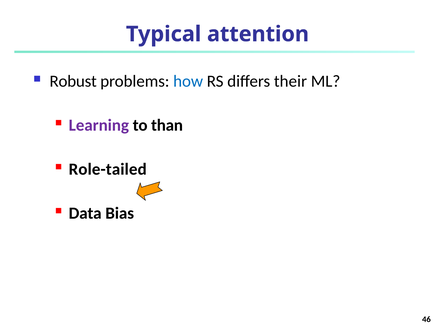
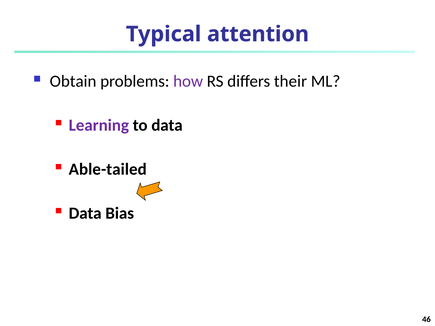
Robust: Robust -> Obtain
how colour: blue -> purple
to than: than -> data
Role-tailed: Role-tailed -> Able-tailed
